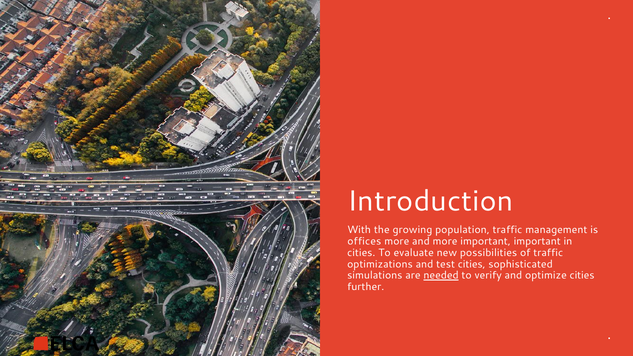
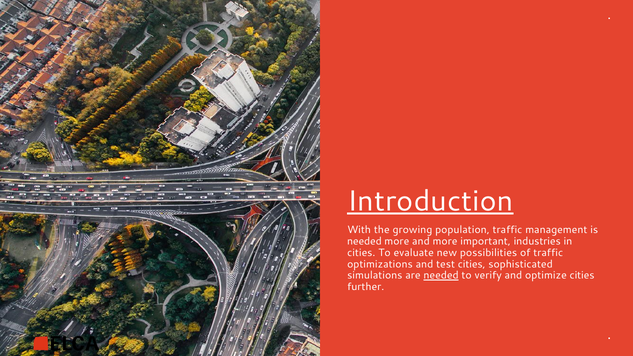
Introduction underline: none -> present
offices at (364, 241): offices -> needed
important important: important -> industries
